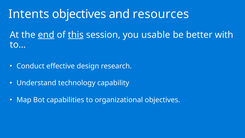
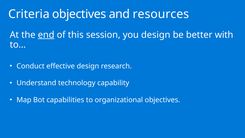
Intents: Intents -> Criteria
this underline: present -> none
you usable: usable -> design
